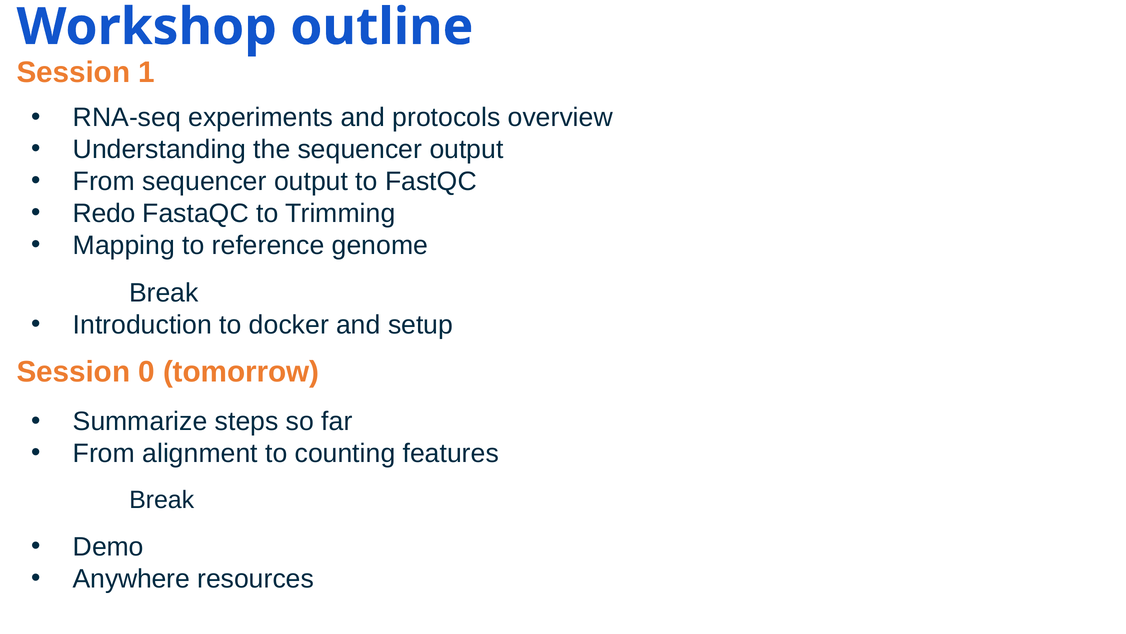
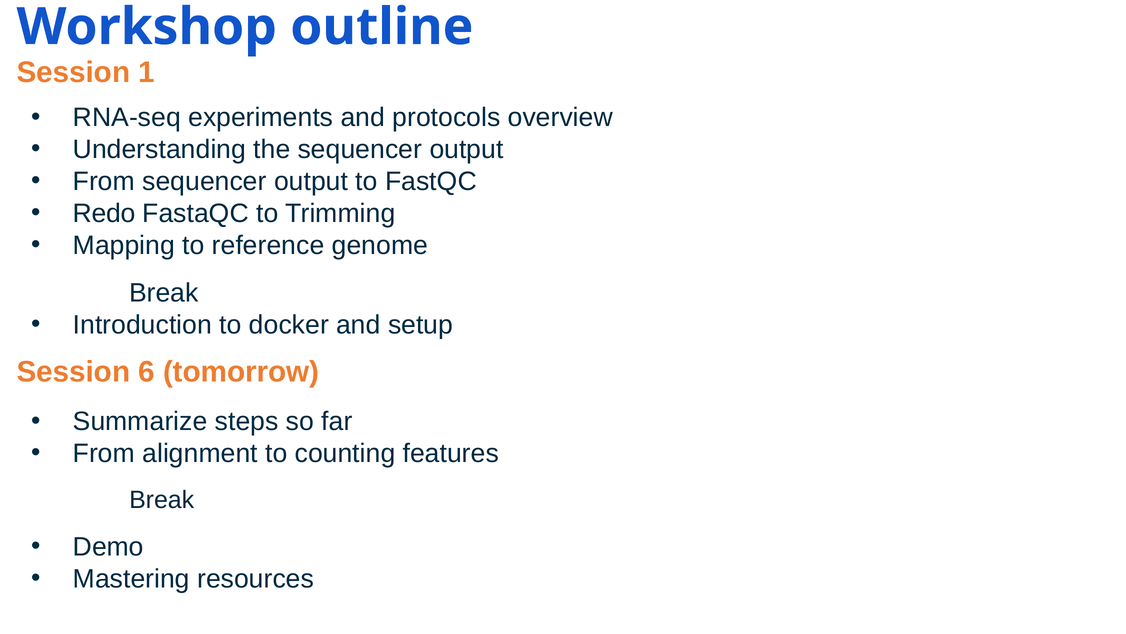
0: 0 -> 6
Anywhere: Anywhere -> Mastering
